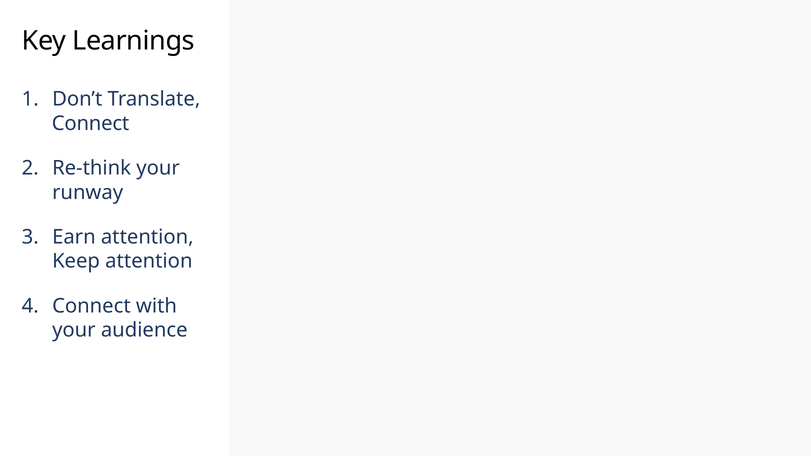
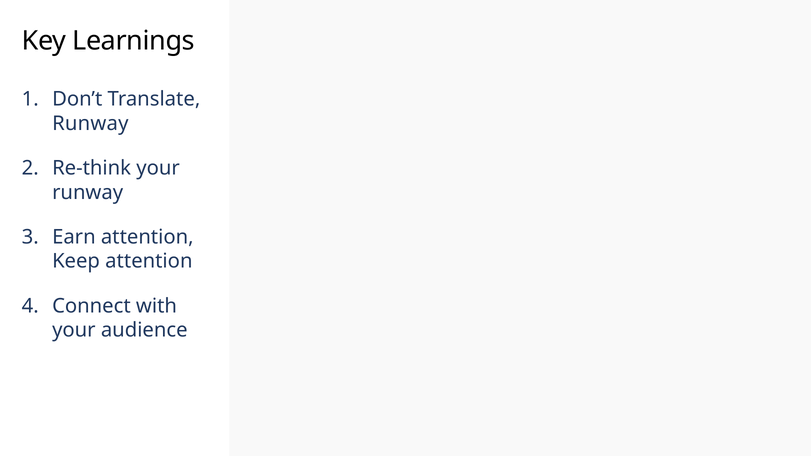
Connect at (91, 123): Connect -> Runway
